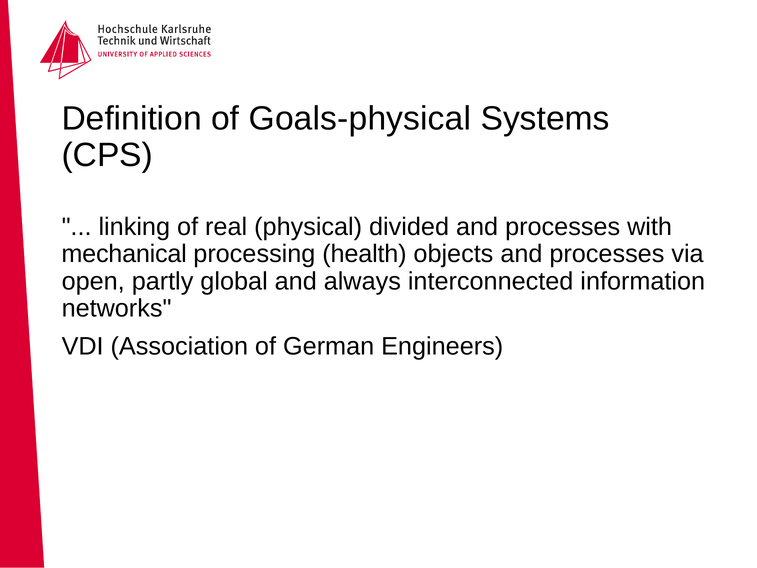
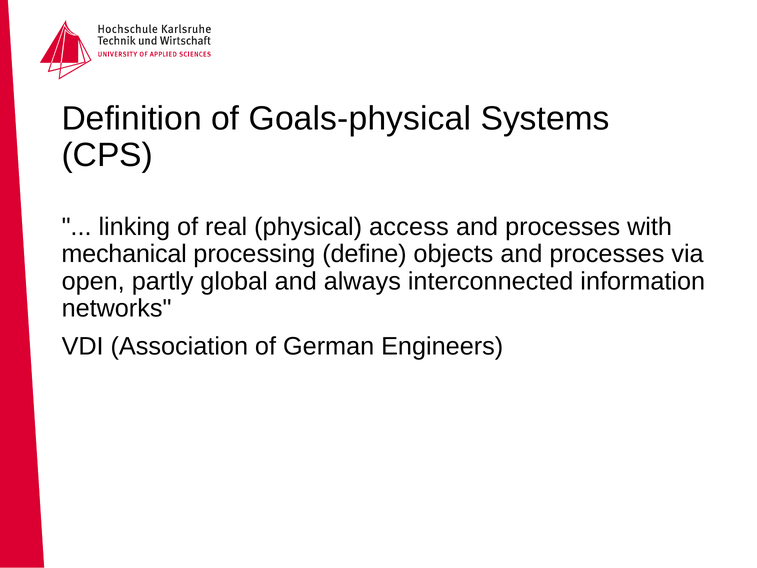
divided: divided -> access
health: health -> define
